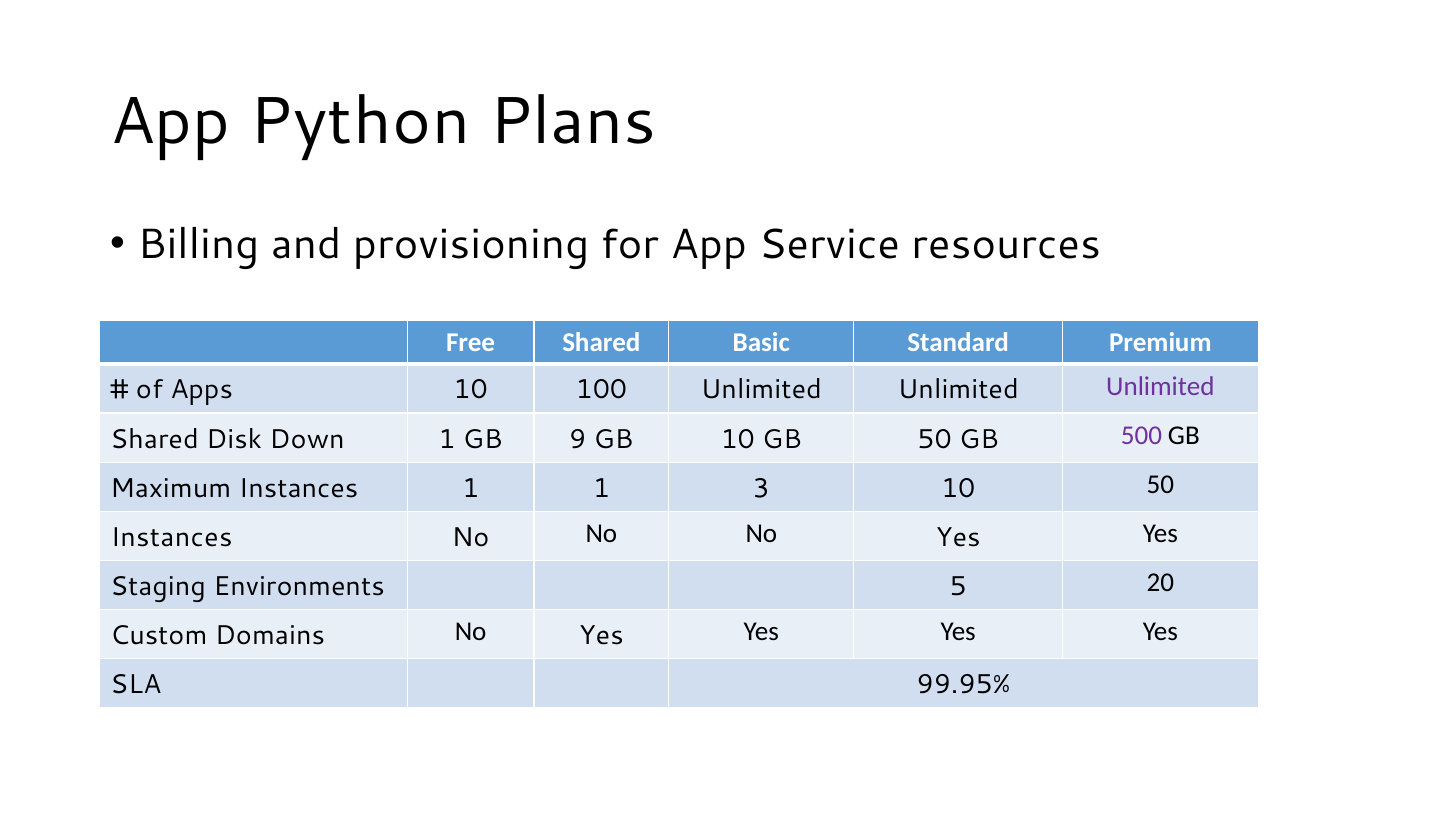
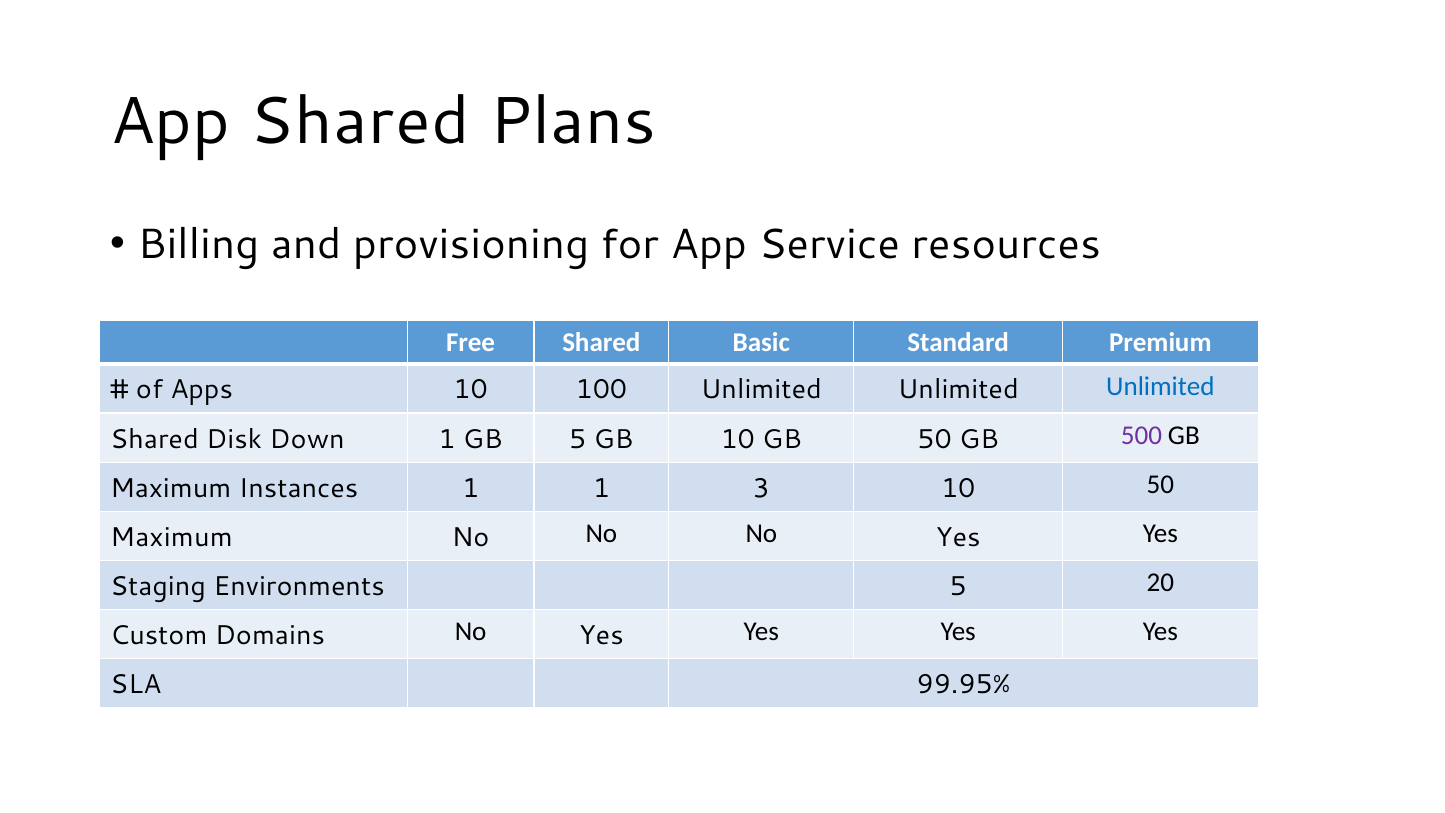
App Python: Python -> Shared
Unlimited at (1160, 386) colour: purple -> blue
GB 9: 9 -> 5
Instances at (171, 537): Instances -> Maximum
